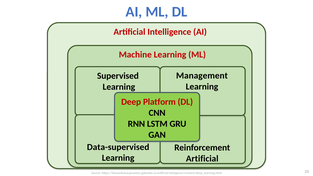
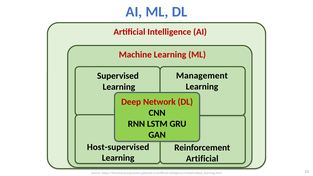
Platform: Platform -> Network
Data-supervised: Data-supervised -> Host-supervised
